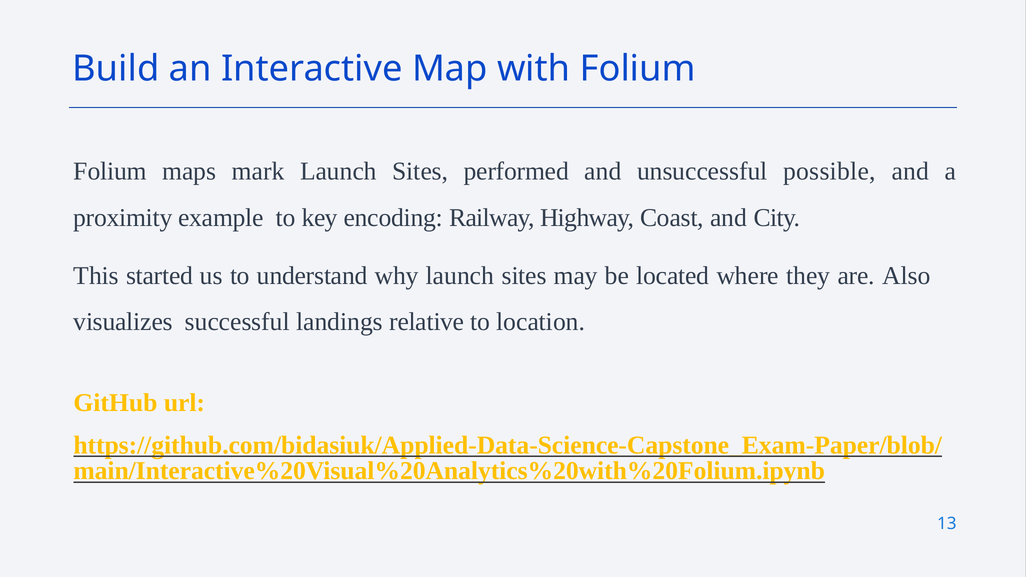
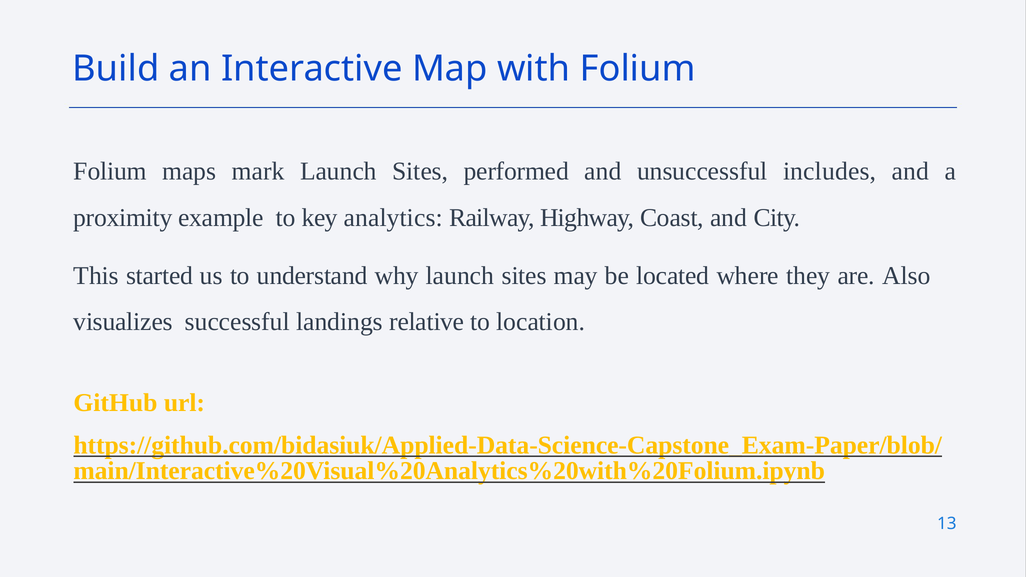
possible: possible -> includes
encoding: encoding -> analytics
